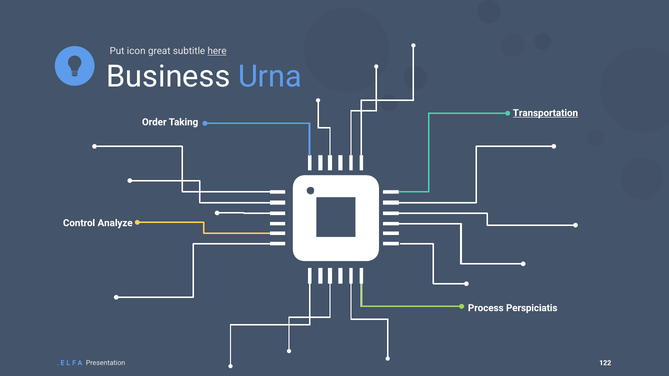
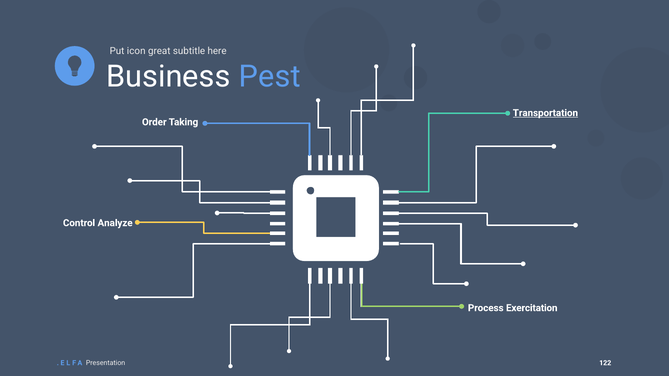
here underline: present -> none
Urna: Urna -> Pest
Perspiciatis: Perspiciatis -> Exercitation
